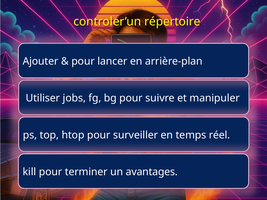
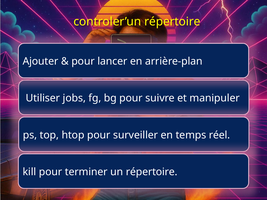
un avantages: avantages -> répertoire
